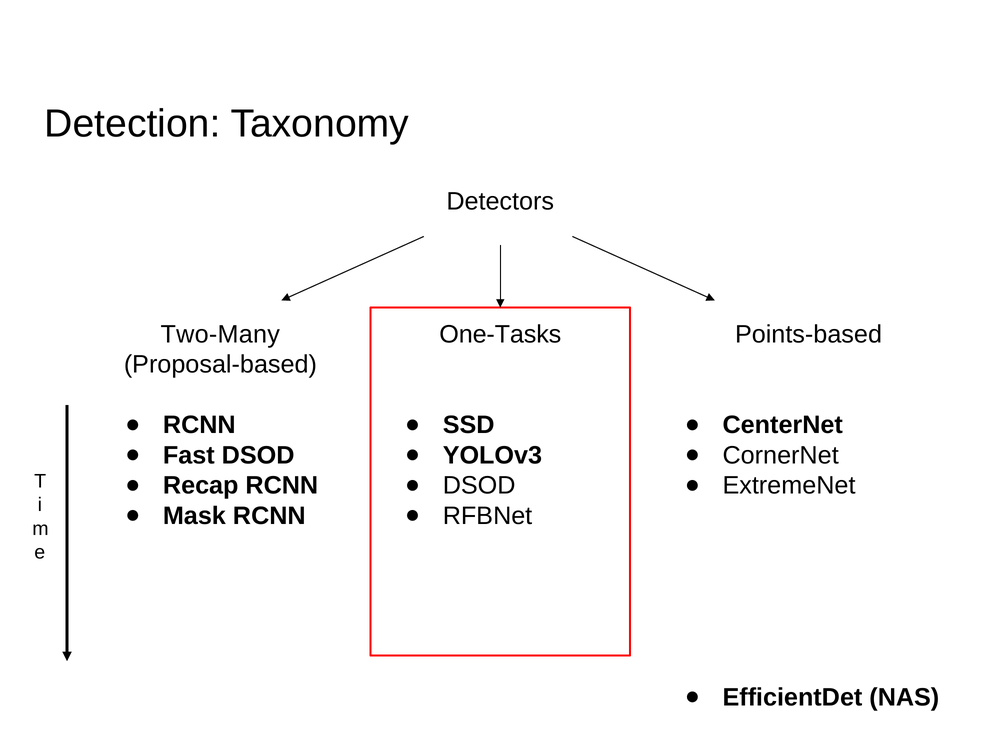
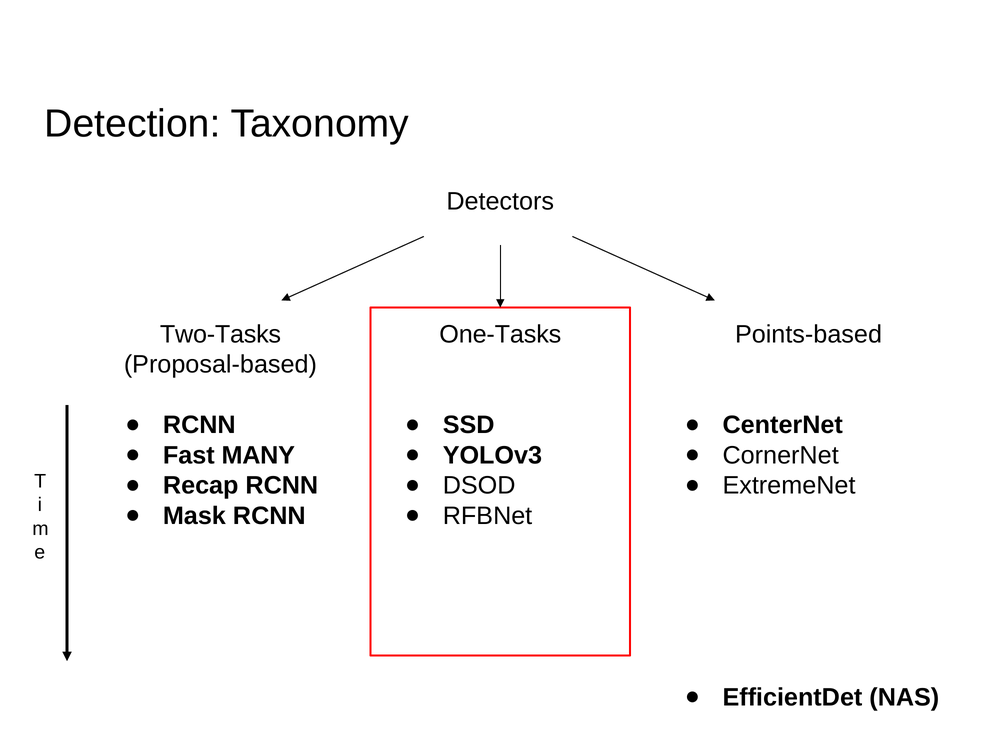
Two-Many: Two-Many -> Two-Tasks
Fast DSOD: DSOD -> MANY
